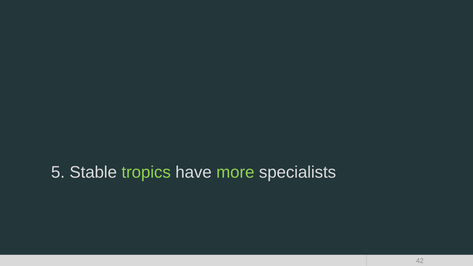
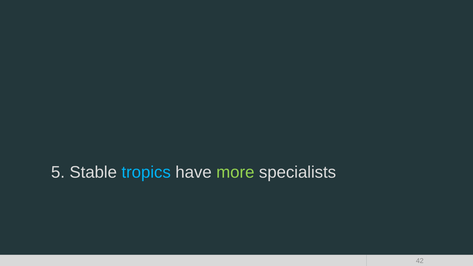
tropics colour: light green -> light blue
